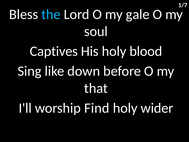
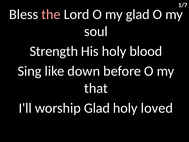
the colour: light blue -> pink
my gale: gale -> glad
Captives: Captives -> Strength
worship Find: Find -> Glad
wider: wider -> loved
